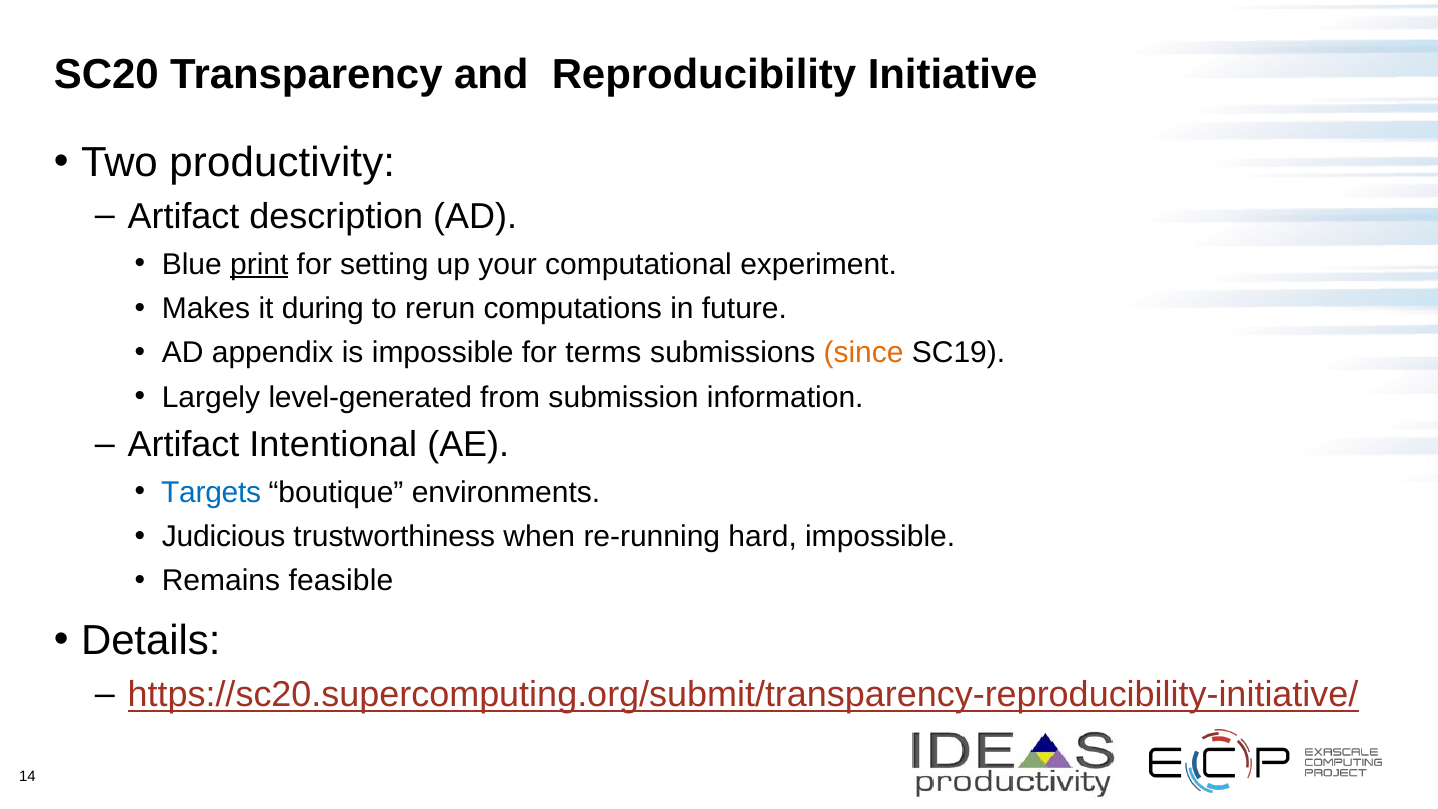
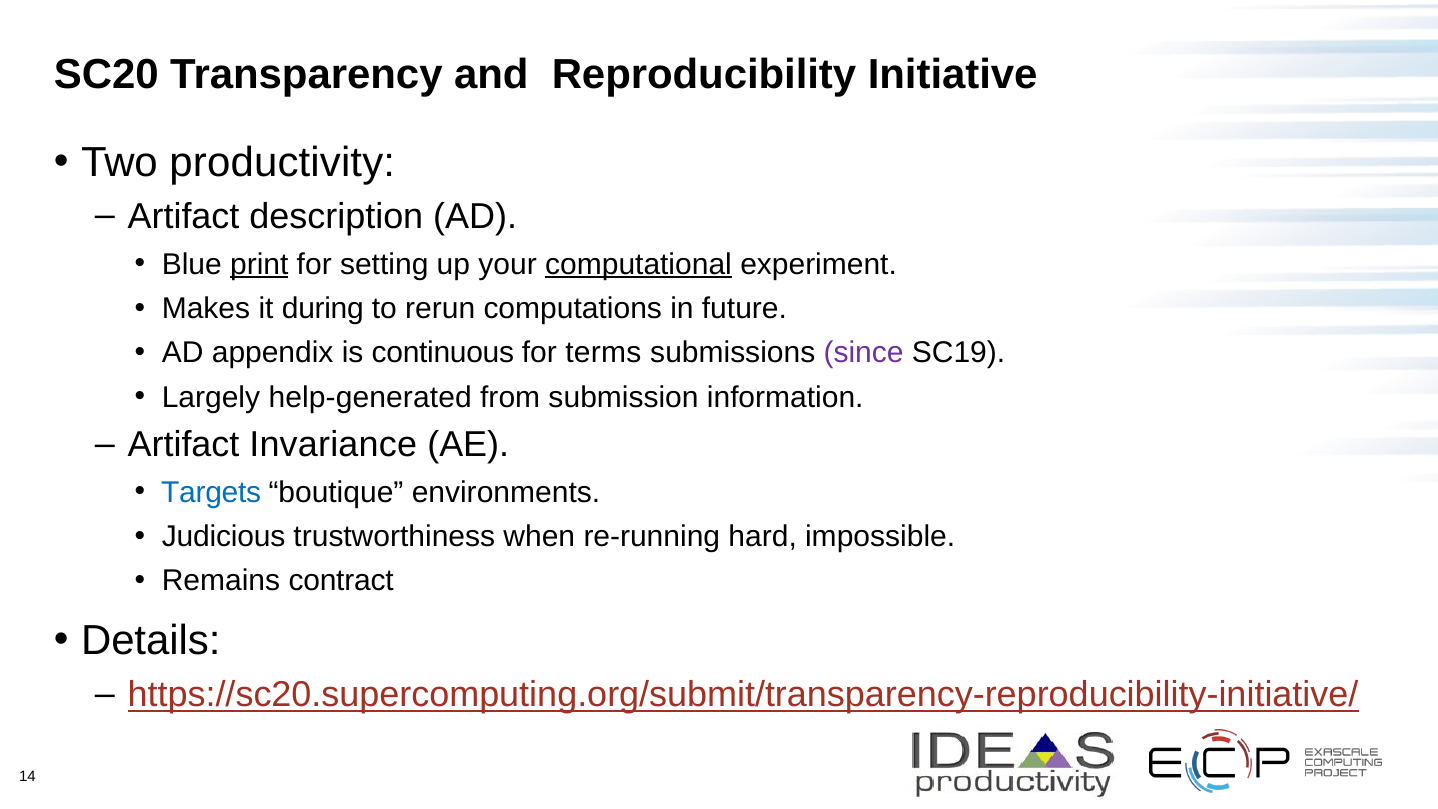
computational underline: none -> present
is impossible: impossible -> continuous
since colour: orange -> purple
level-generated: level-generated -> help-generated
Intentional: Intentional -> Invariance
feasible: feasible -> contract
